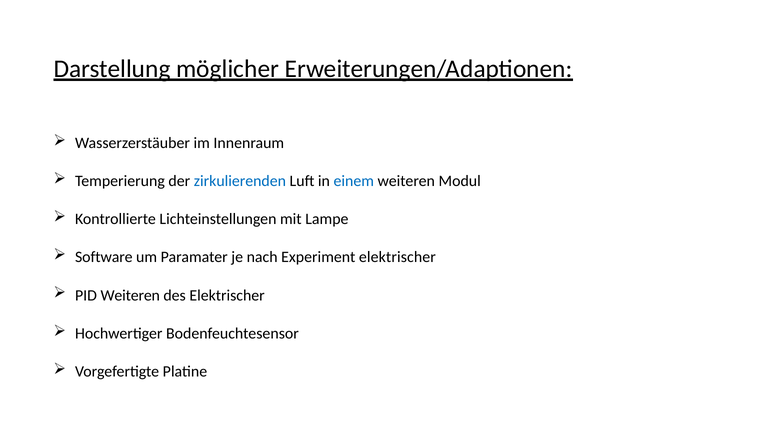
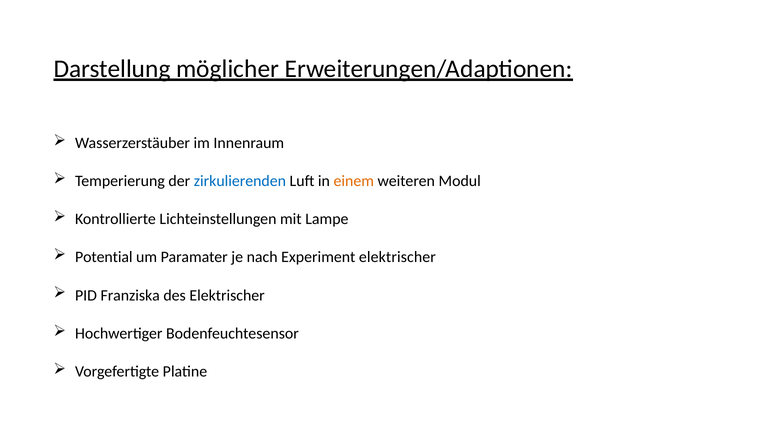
einem colour: blue -> orange
Software: Software -> Potential
PID Weiteren: Weiteren -> Franziska
